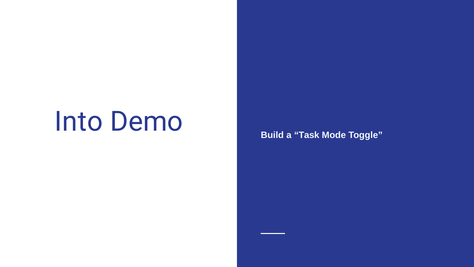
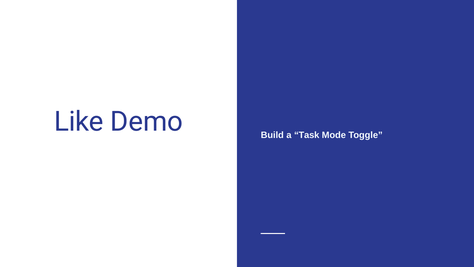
Into: Into -> Like
